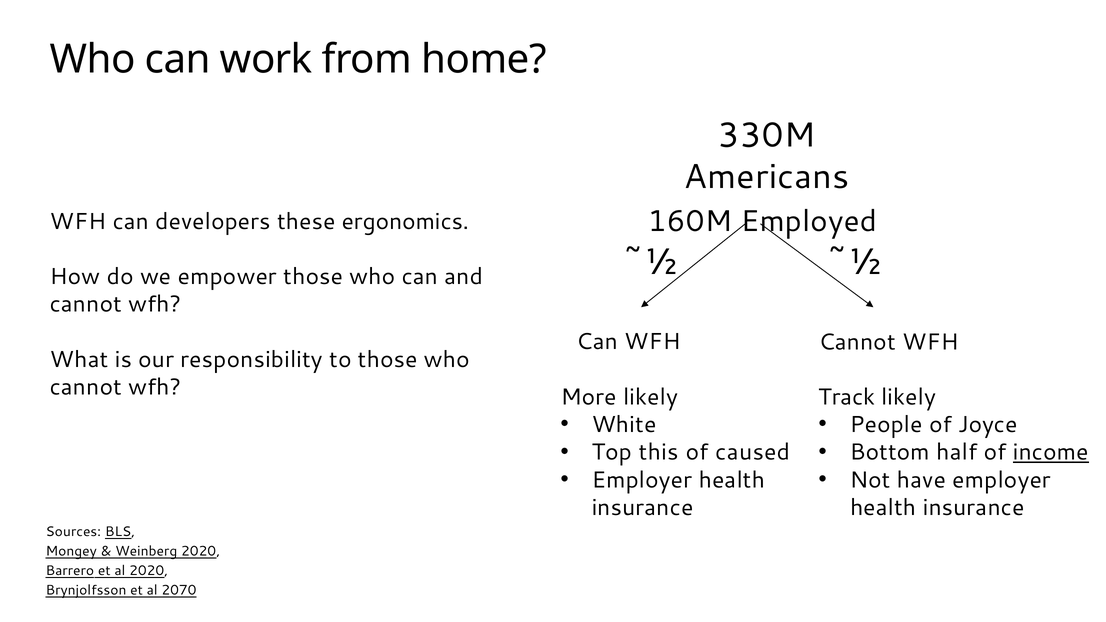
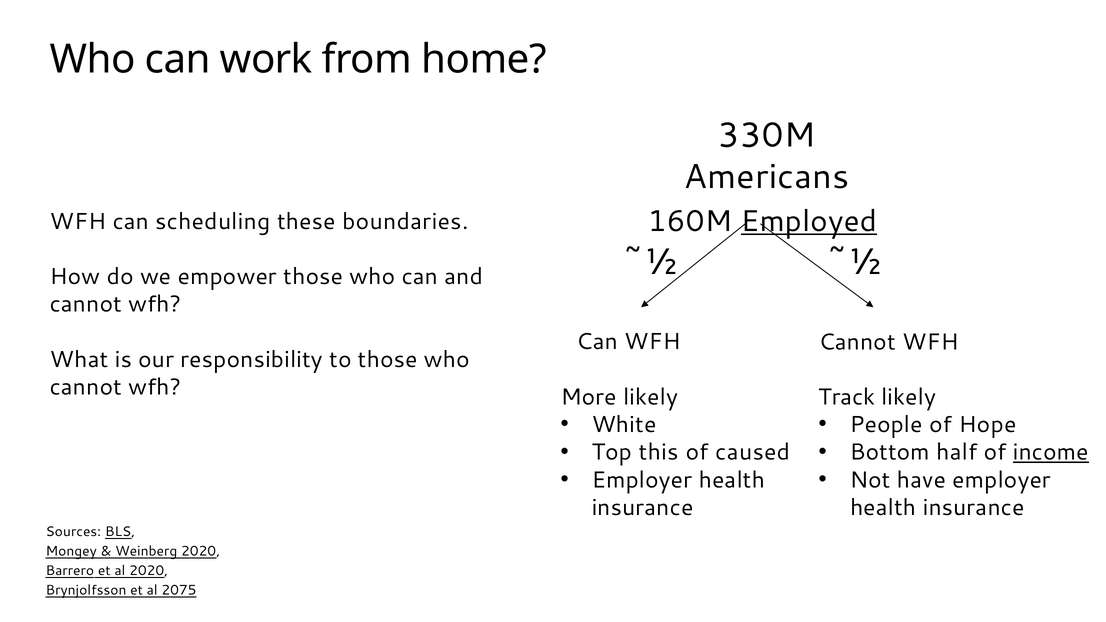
Employed underline: none -> present
developers: developers -> scheduling
ergonomics: ergonomics -> boundaries
Joyce: Joyce -> Hope
2070: 2070 -> 2075
